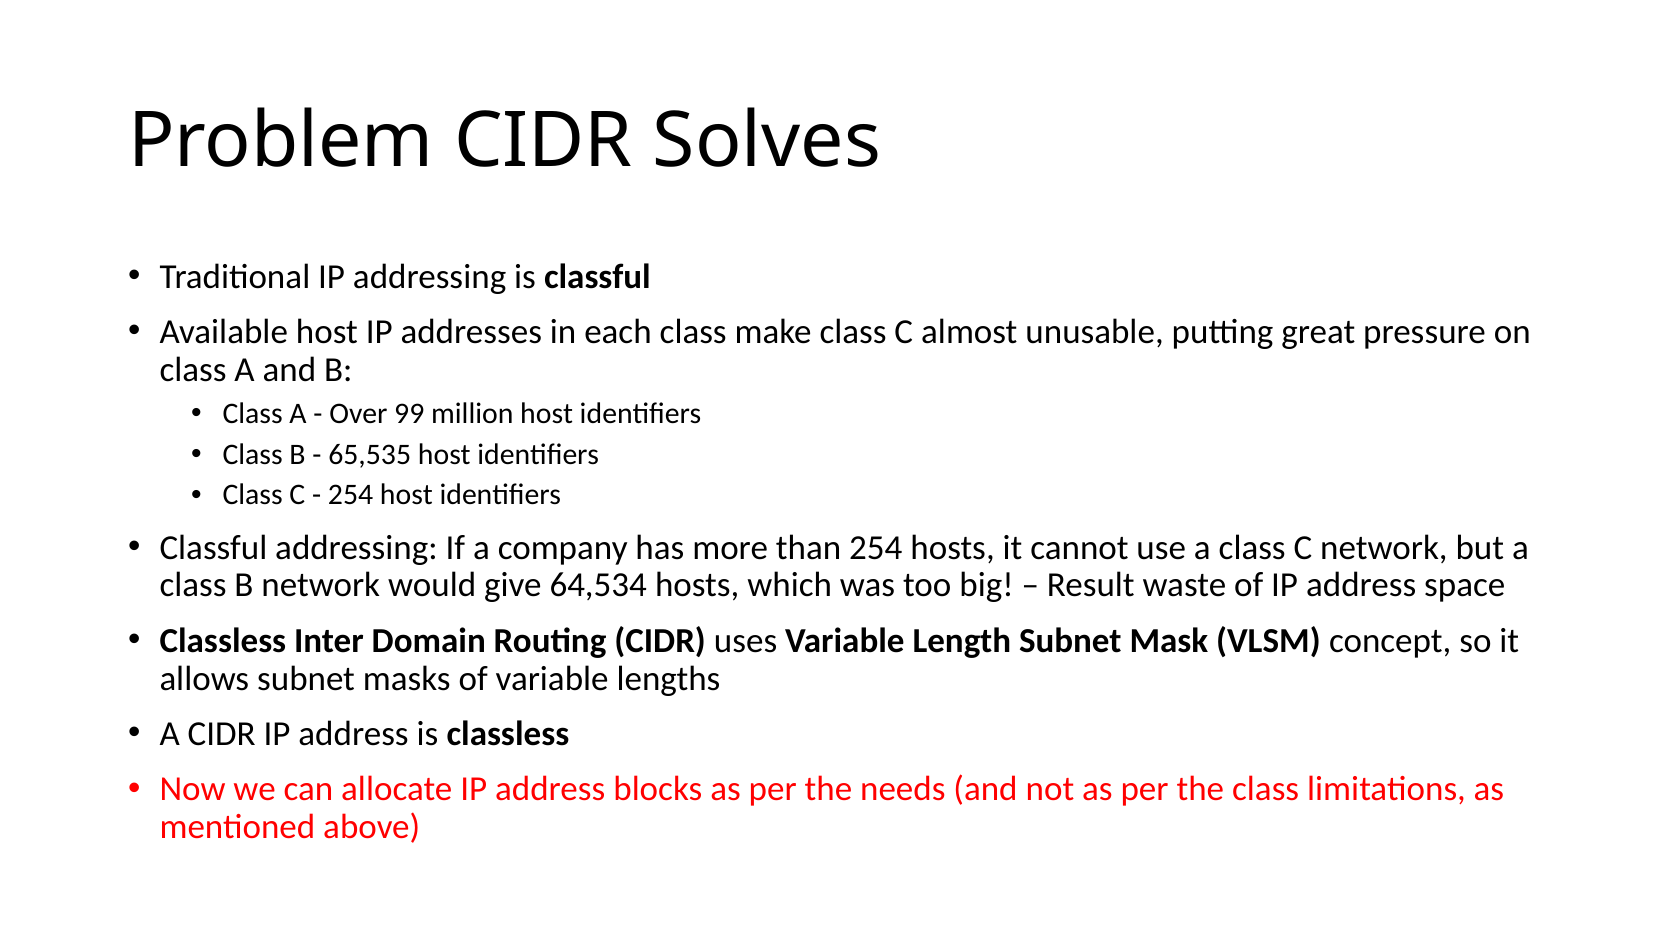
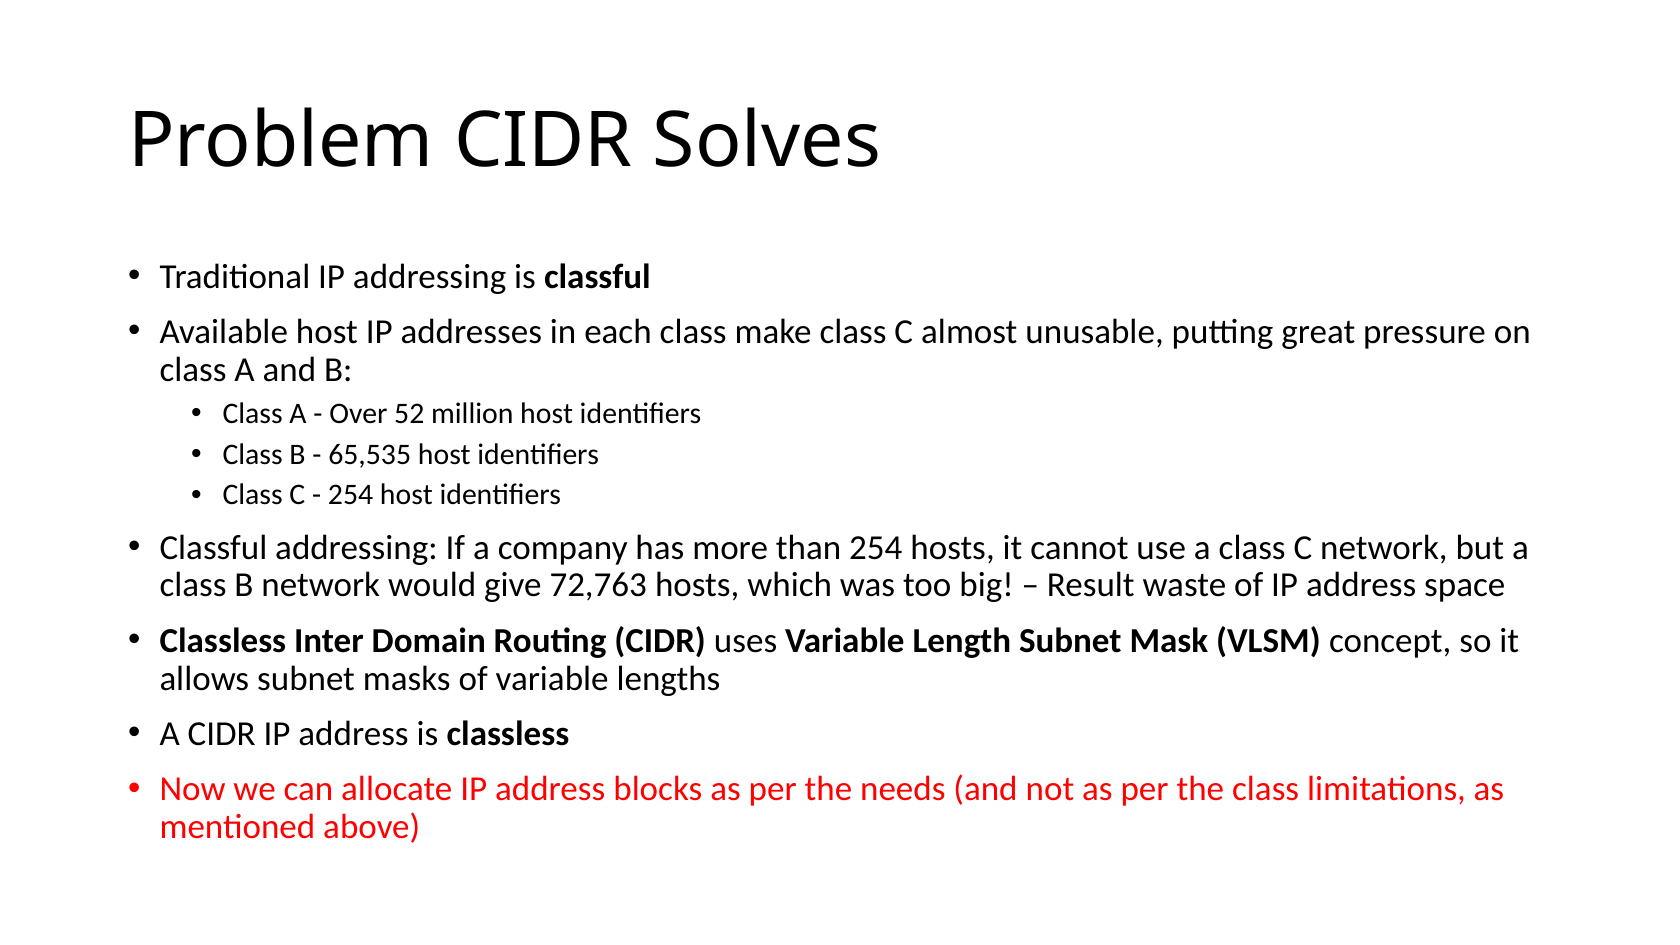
99: 99 -> 52
64,534: 64,534 -> 72,763
